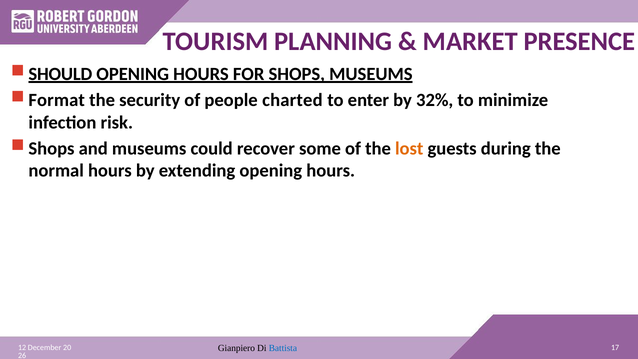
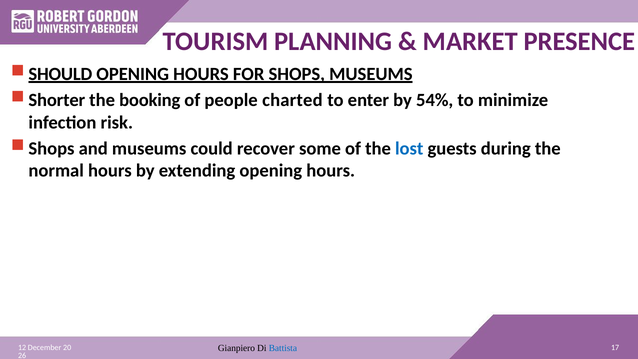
Format: Format -> Shorter
security: security -> booking
32%: 32% -> 54%
lost colour: orange -> blue
